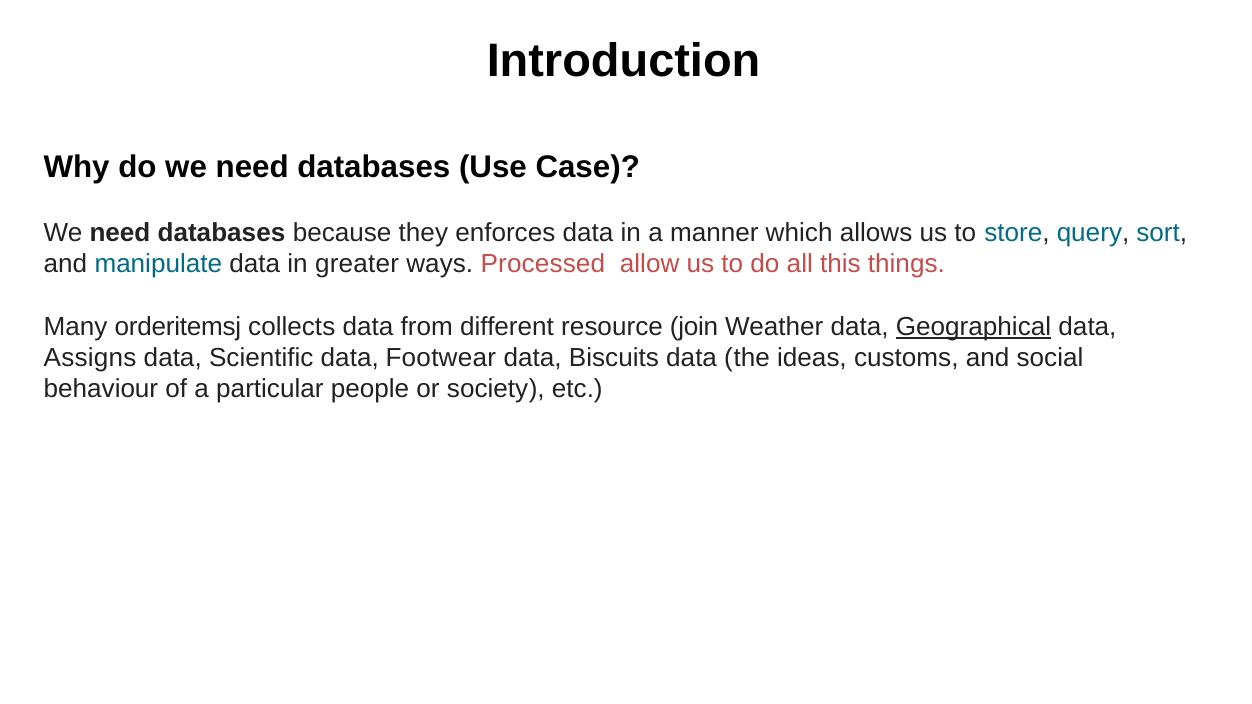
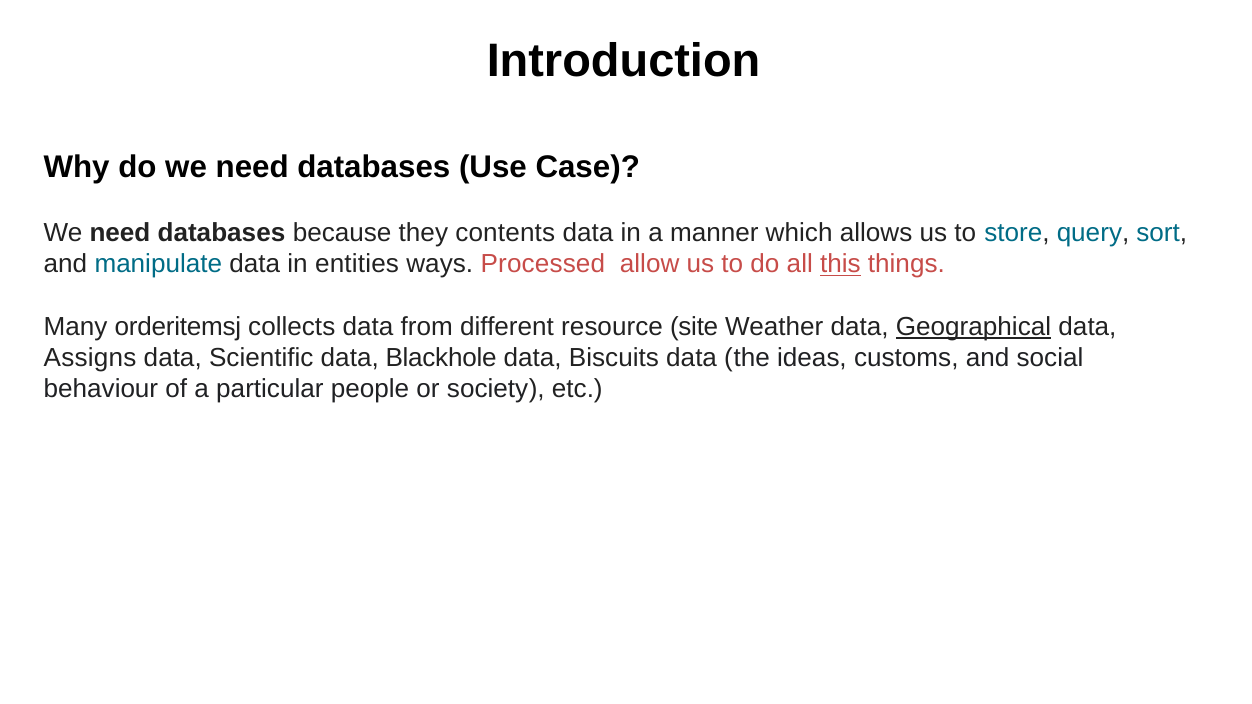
enforces: enforces -> contents
greater: greater -> entities
this underline: none -> present
join: join -> site
Footwear: Footwear -> Blackhole
